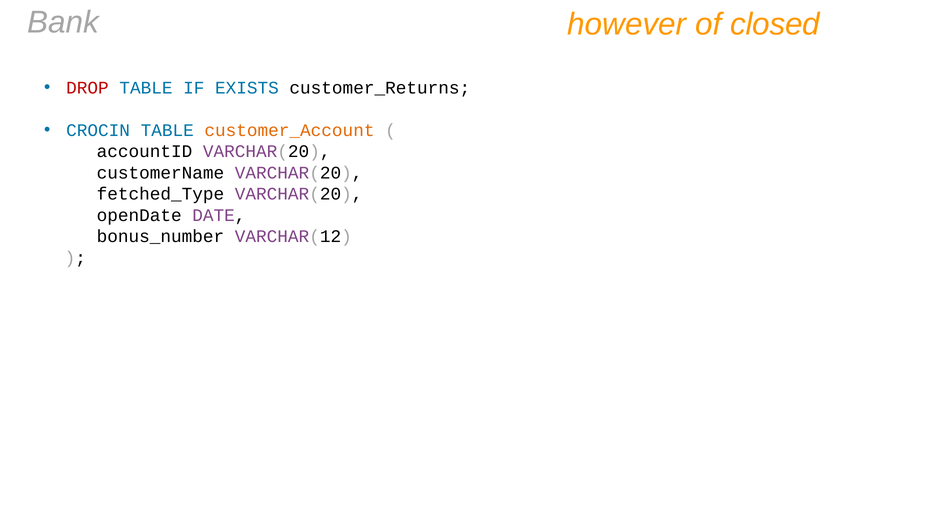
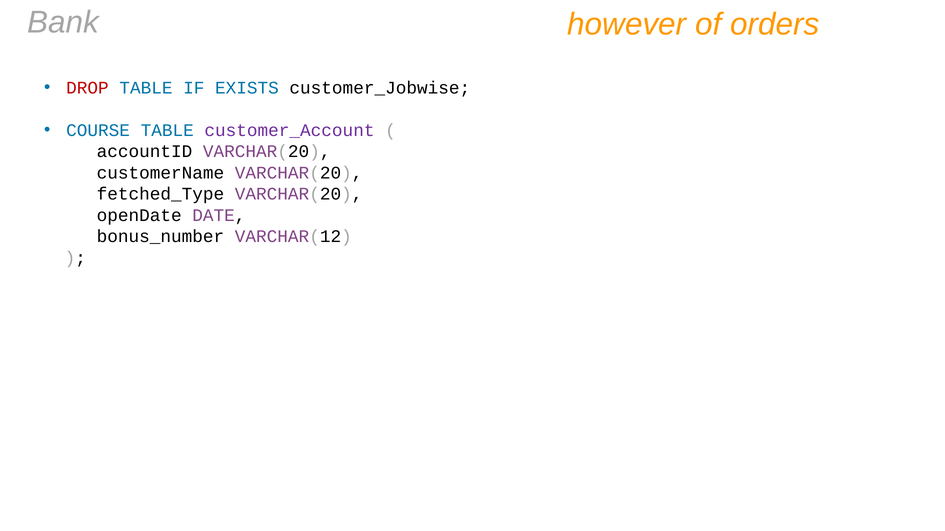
closed: closed -> orders
customer_Returns: customer_Returns -> customer_Jobwise
CROCIN: CROCIN -> COURSE
customer_Account colour: orange -> purple
